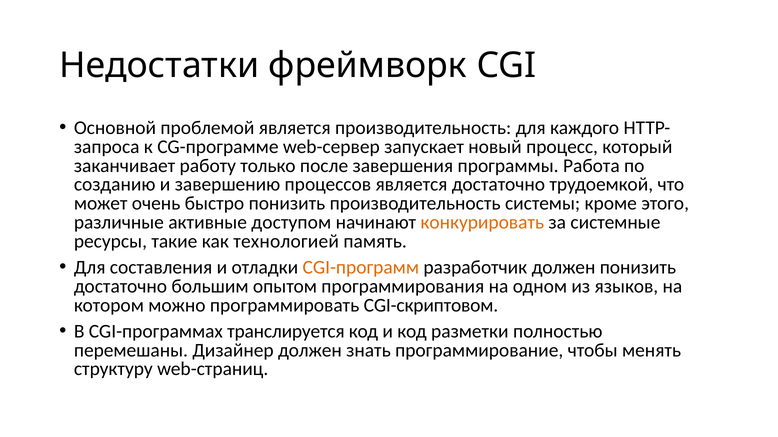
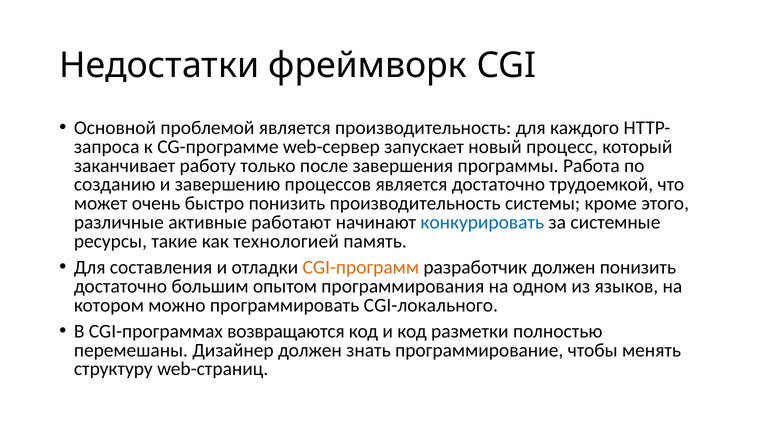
доступом: доступом -> работают
конкурировать colour: orange -> blue
CGI-скриптовом: CGI-скриптовом -> CGI-локального
транслируется: транслируется -> возвращаются
